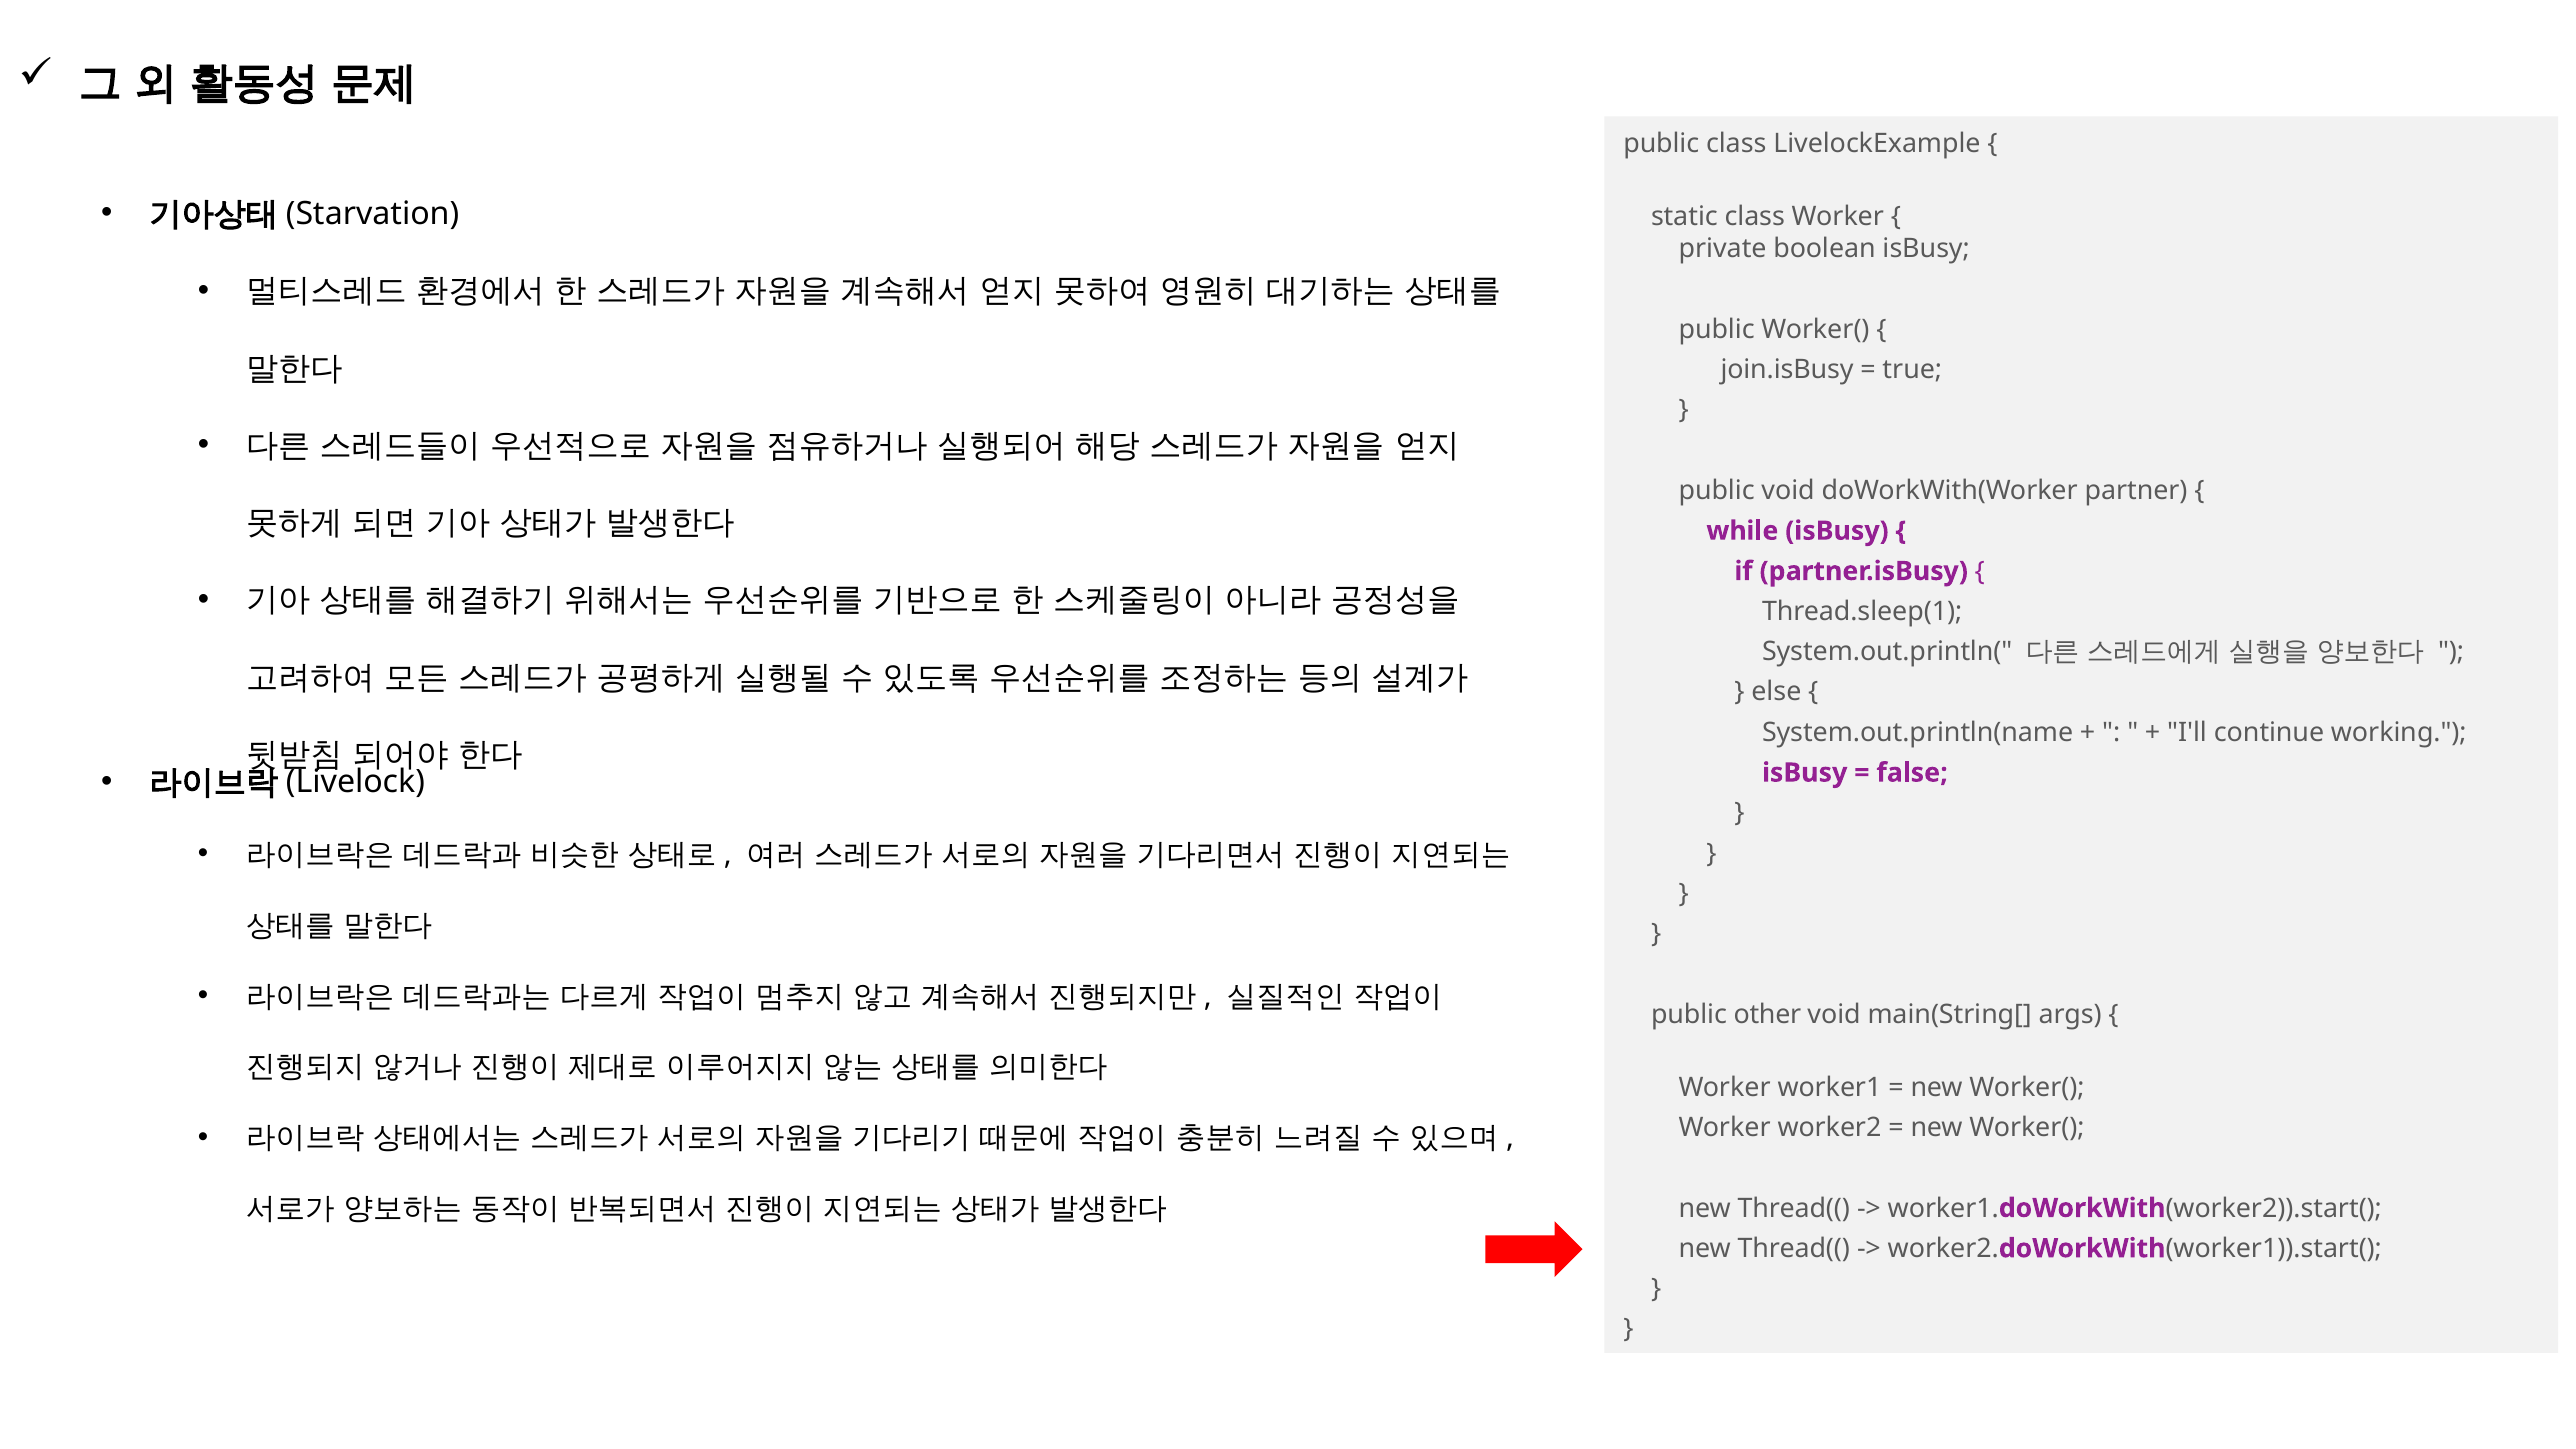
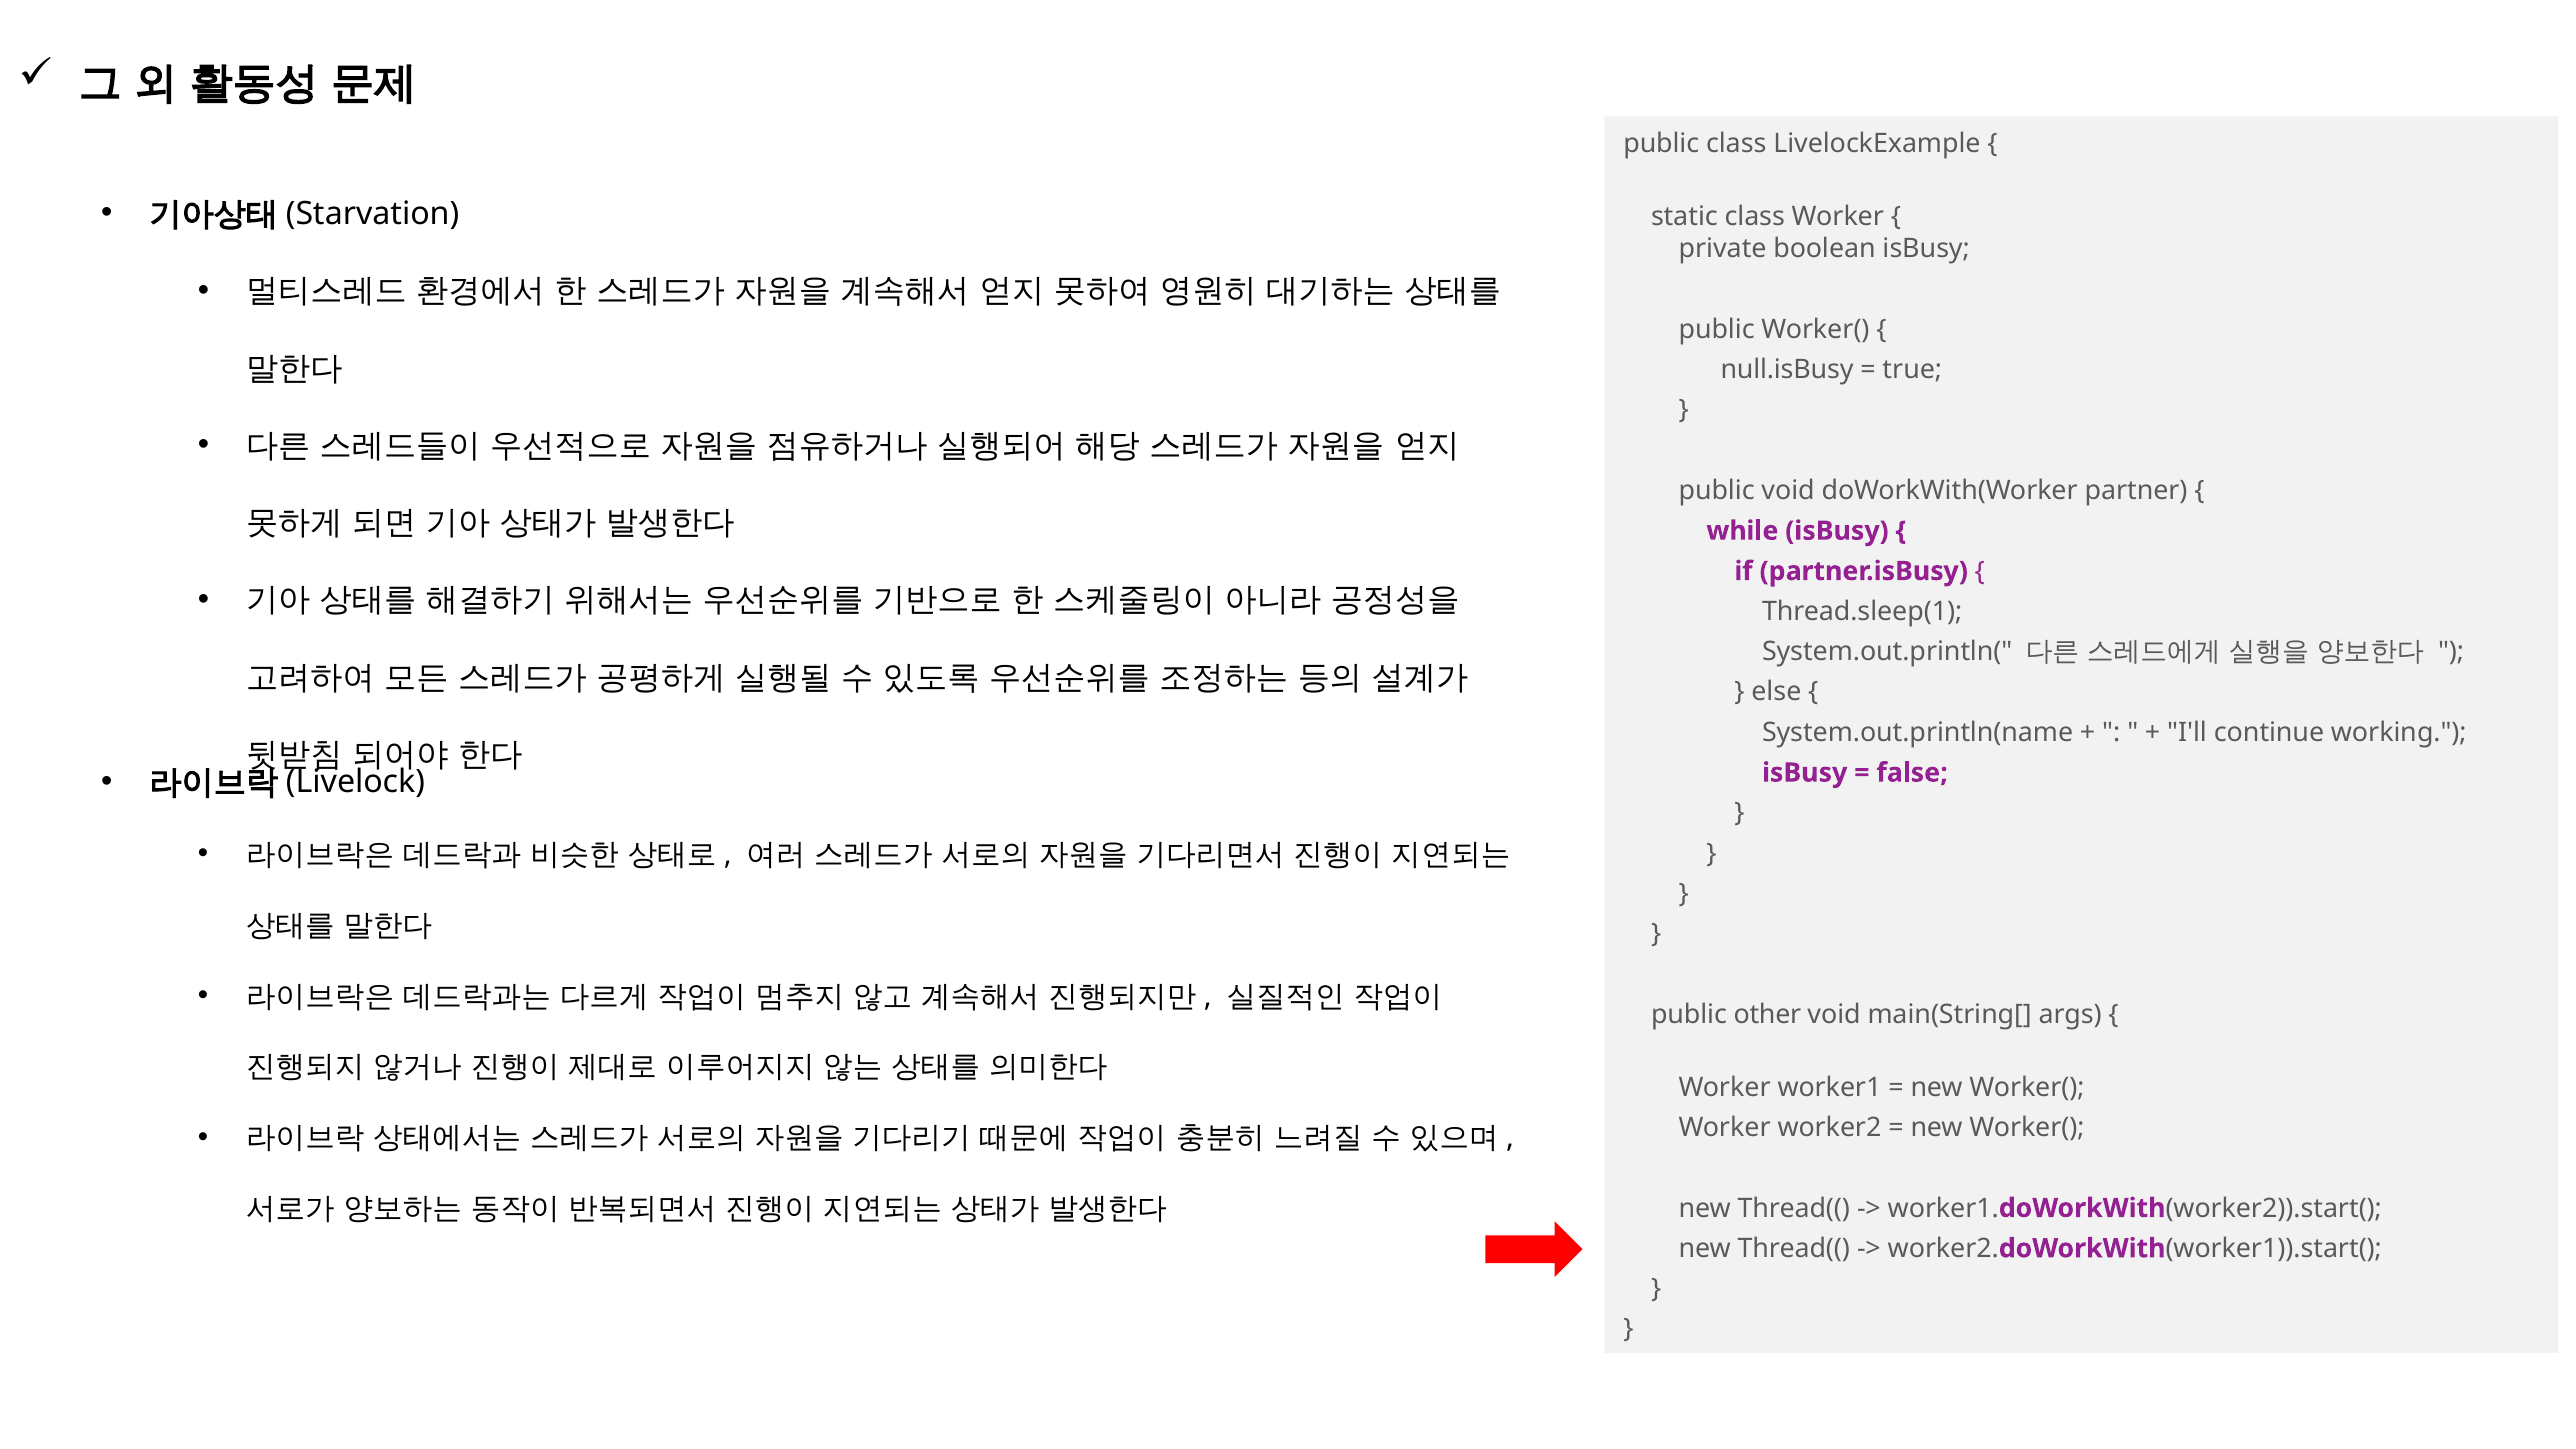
join.isBusy: join.isBusy -> null.isBusy
